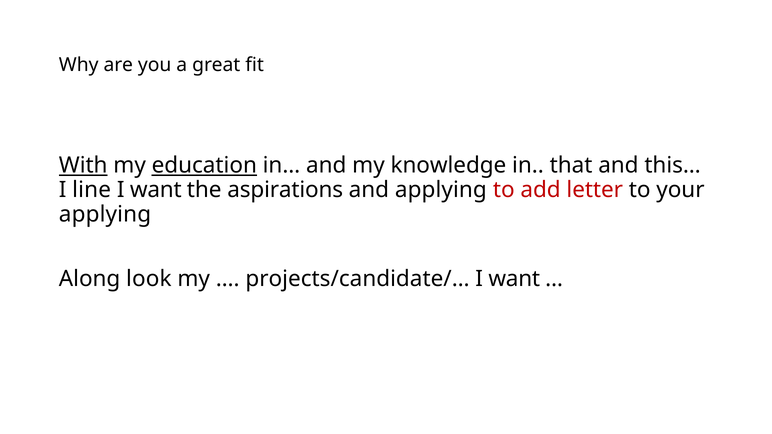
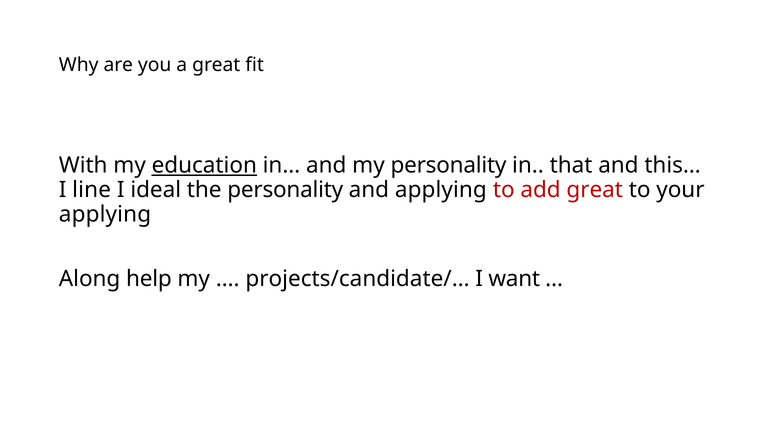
With underline: present -> none
my knowledge: knowledge -> personality
want at (156, 190): want -> ideal
the aspirations: aspirations -> personality
add letter: letter -> great
look: look -> help
